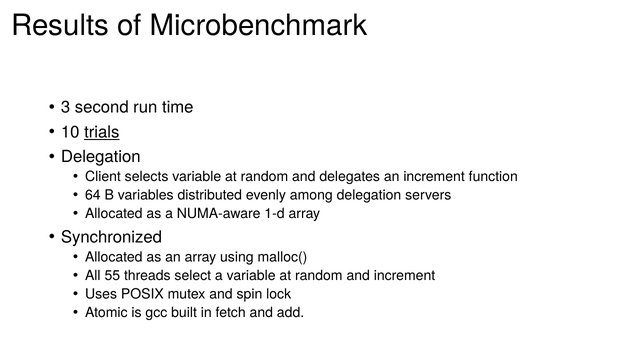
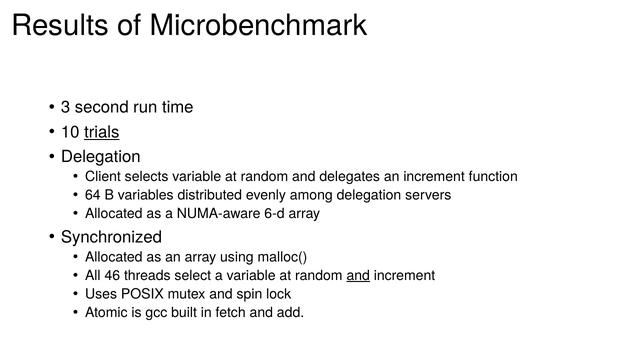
1-d: 1-d -> 6-d
55: 55 -> 46
and at (358, 276) underline: none -> present
